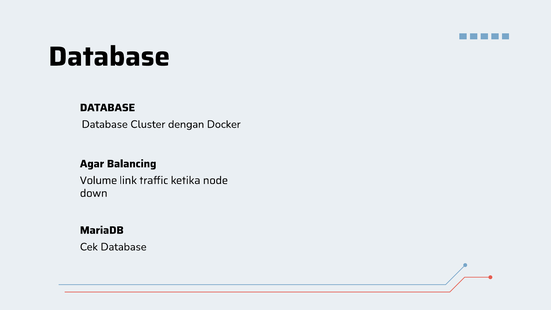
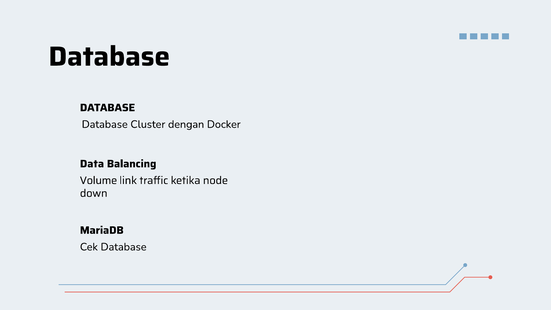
Agar: Agar -> Data
